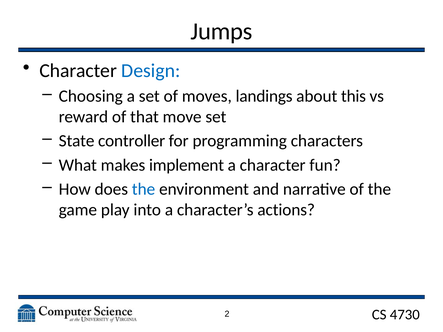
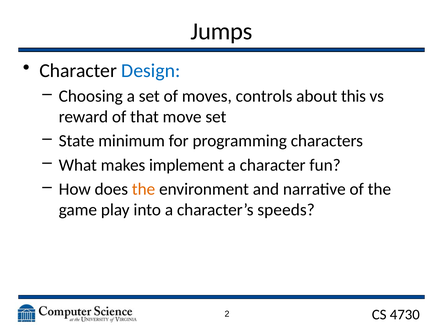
landings: landings -> controls
controller: controller -> minimum
the at (144, 189) colour: blue -> orange
actions: actions -> speeds
